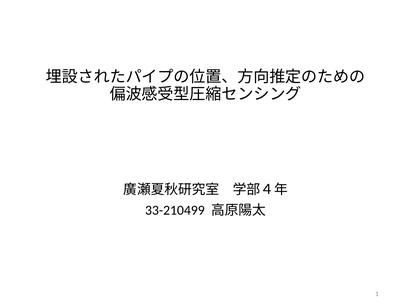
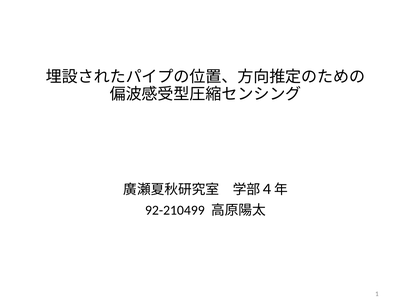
33-210499: 33-210499 -> 92-210499
